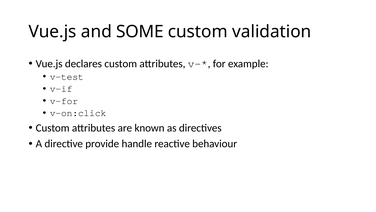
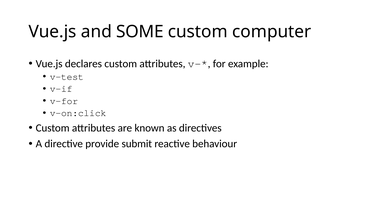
validation: validation -> computer
handle: handle -> submit
